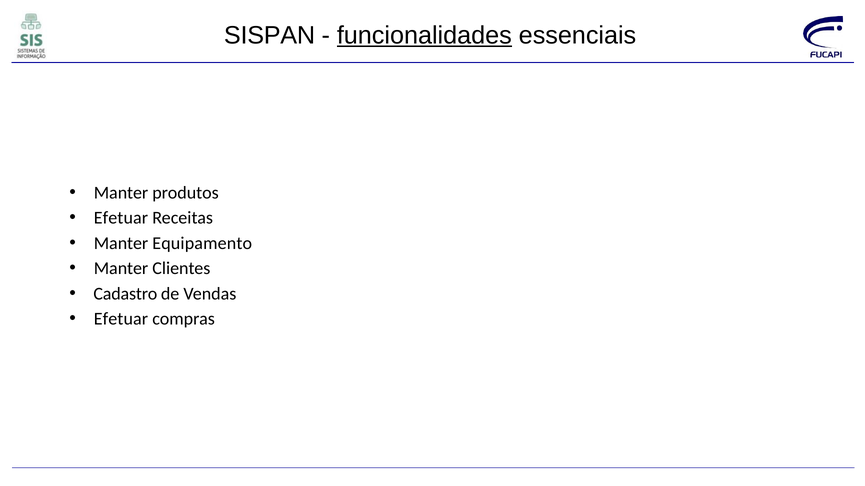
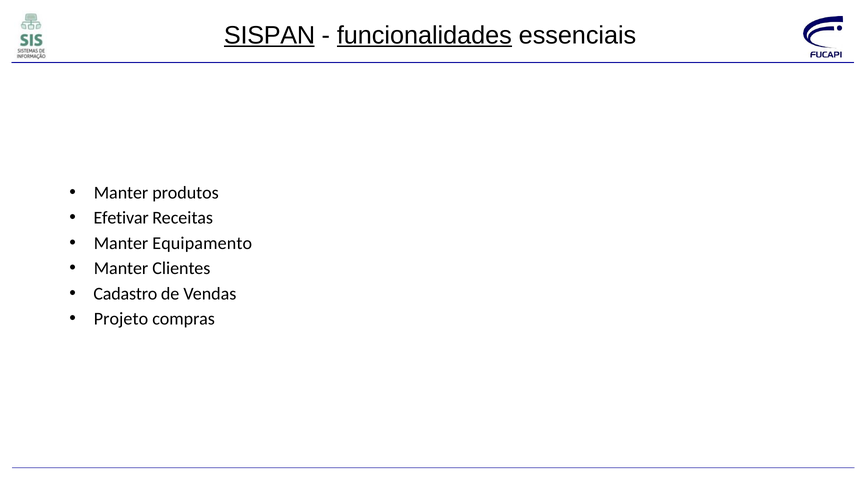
SISPAN underline: none -> present
Efetuar at (121, 218): Efetuar -> Efetivar
Efetuar at (121, 319): Efetuar -> Projeto
